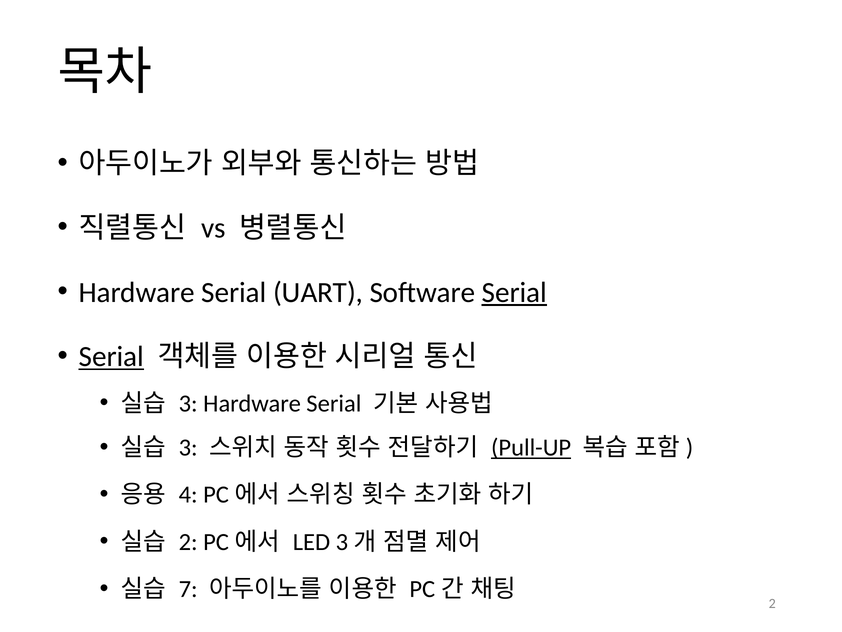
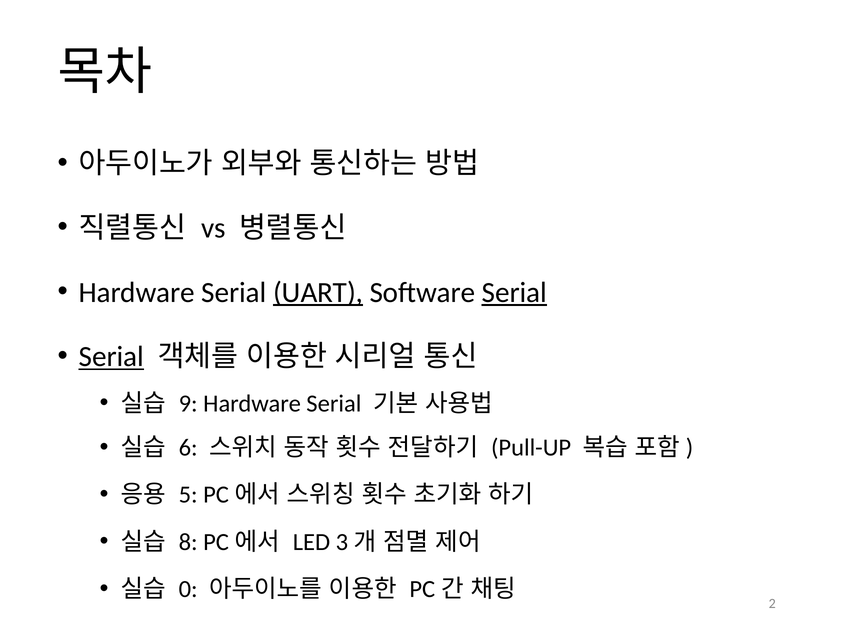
UART underline: none -> present
3 at (188, 403): 3 -> 9
3 at (188, 447): 3 -> 6
Pull-UP underline: present -> none
4: 4 -> 5
2 at (188, 542): 2 -> 8
7: 7 -> 0
